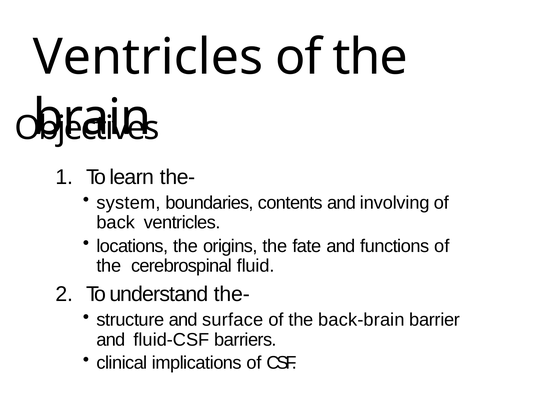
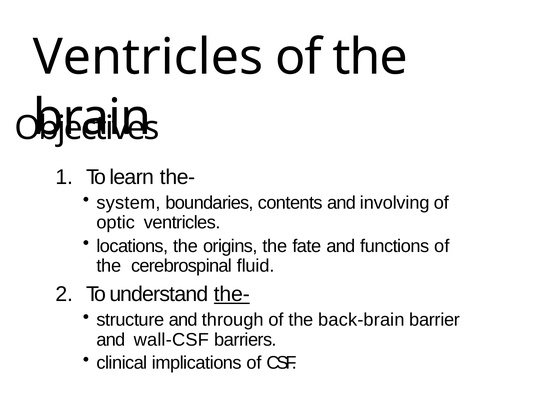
back: back -> optic
the- at (232, 294) underline: none -> present
surface: surface -> through
fluid-CSF: fluid-CSF -> wall-CSF
